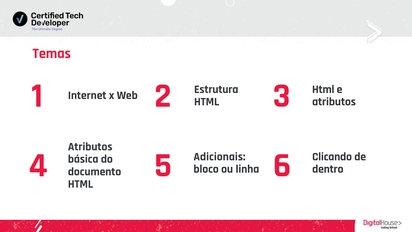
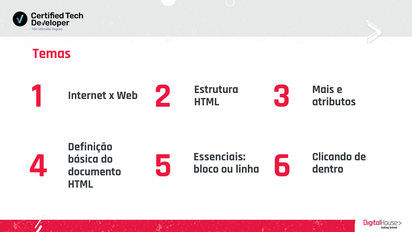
2 Html: Html -> Mais
Atributos at (90, 147): Atributos -> Definição
Adicionais: Adicionais -> Essenciais
